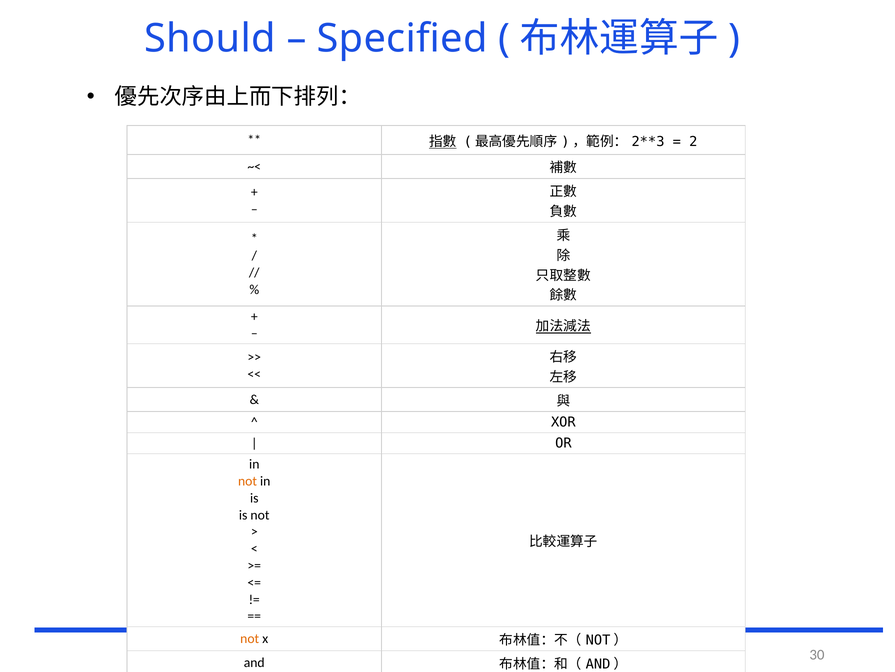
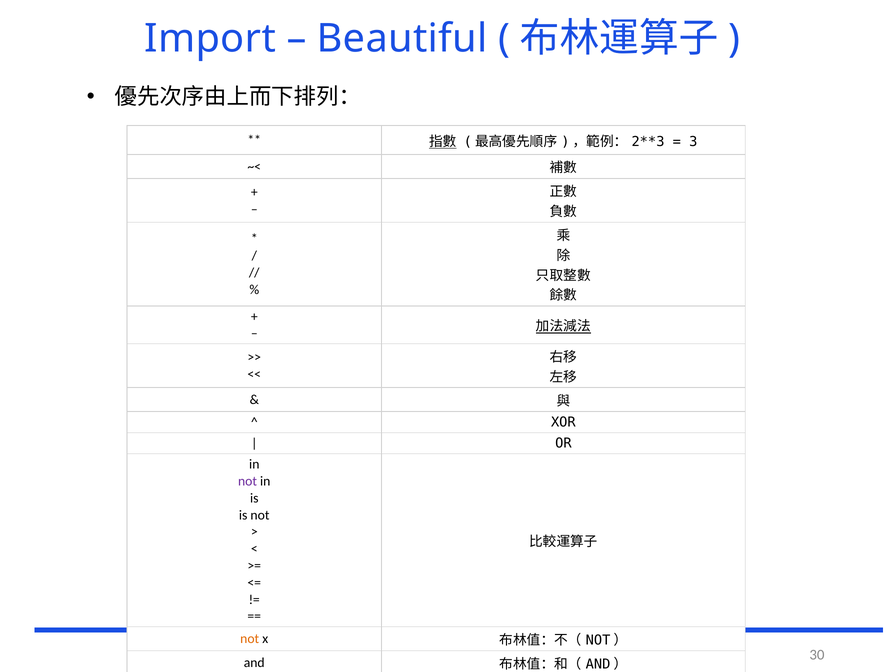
Should: Should -> Import
Specified: Specified -> Beautiful
2: 2 -> 3
not at (248, 481) colour: orange -> purple
